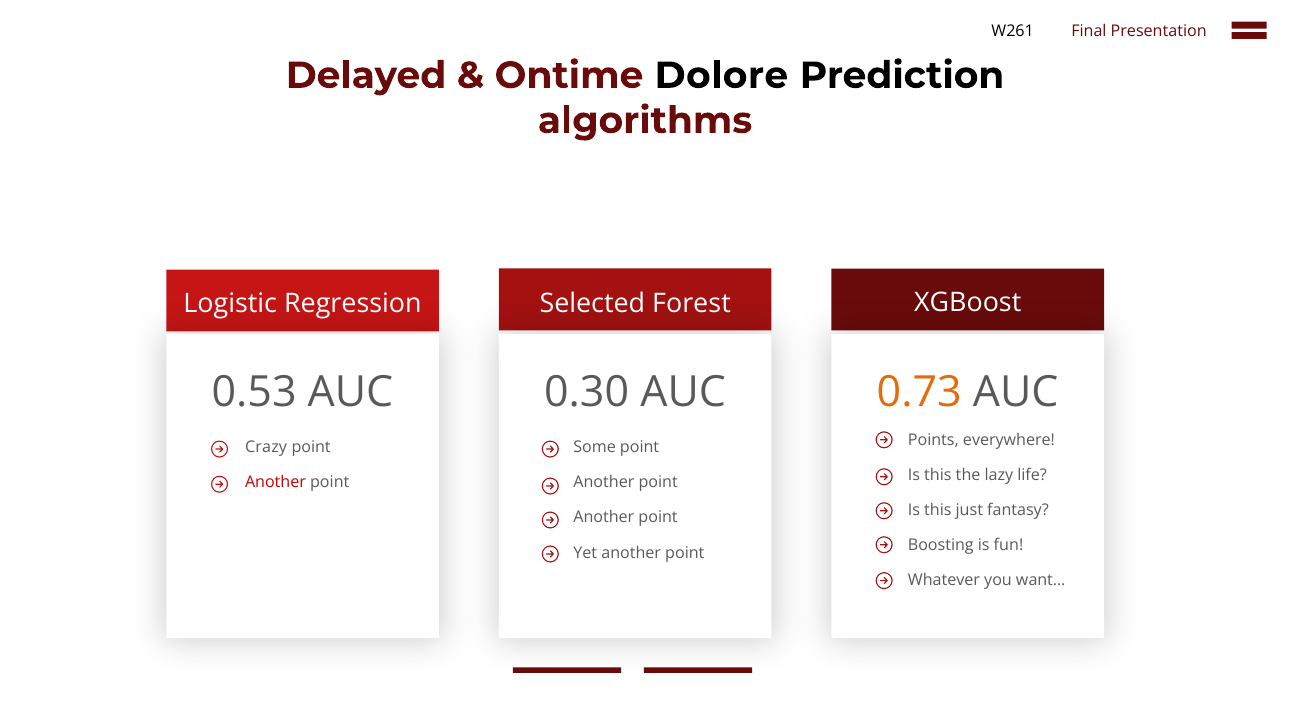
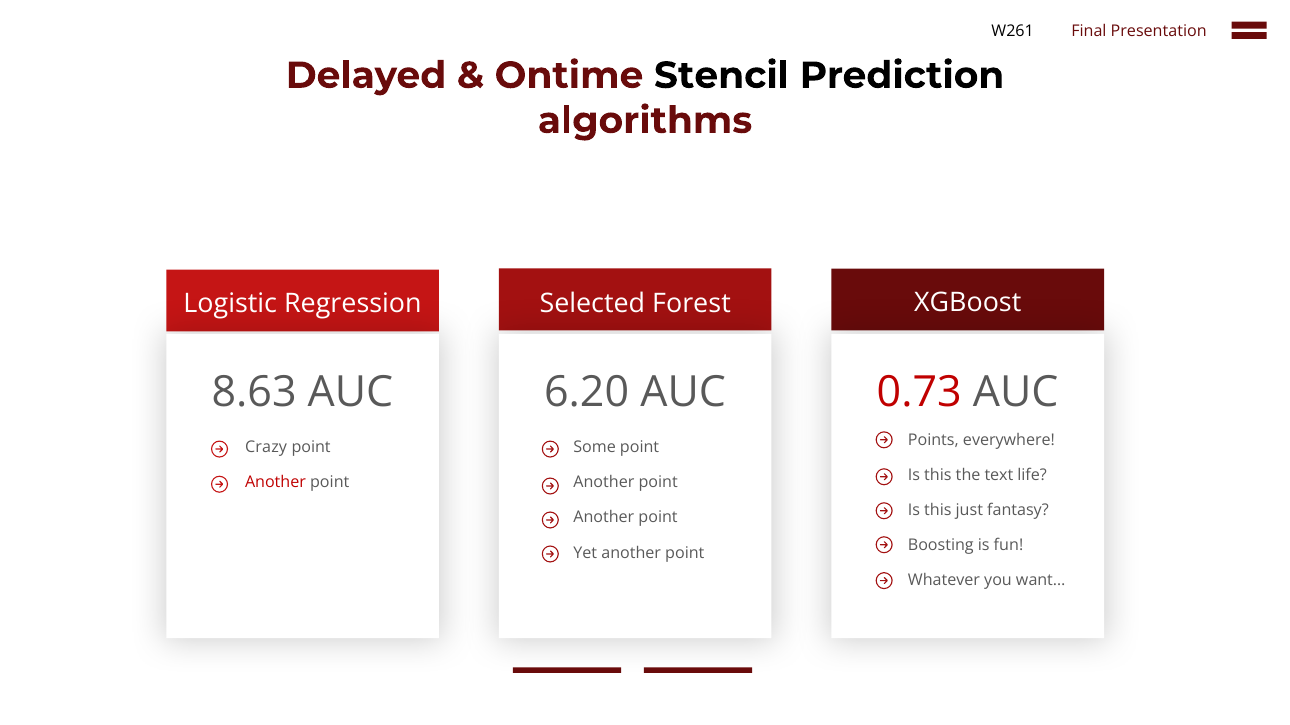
Dolore: Dolore -> Stencil
0.53: 0.53 -> 8.63
0.30: 0.30 -> 6.20
0.73 colour: orange -> red
lazy: lazy -> text
